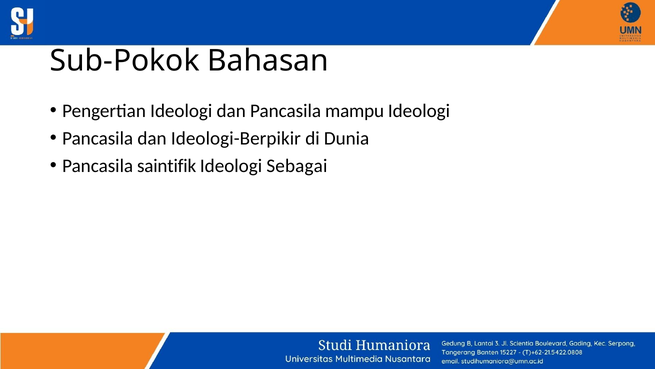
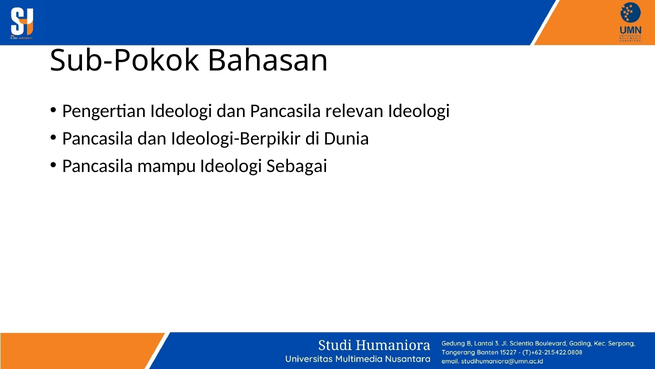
mampu: mampu -> relevan
saintifik: saintifik -> mampu
